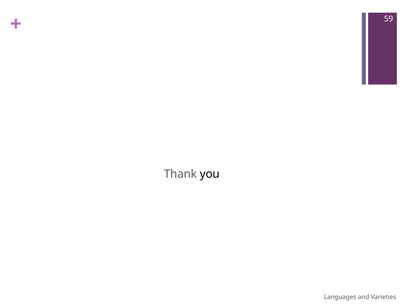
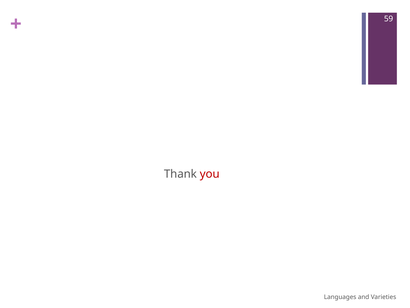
you colour: black -> red
